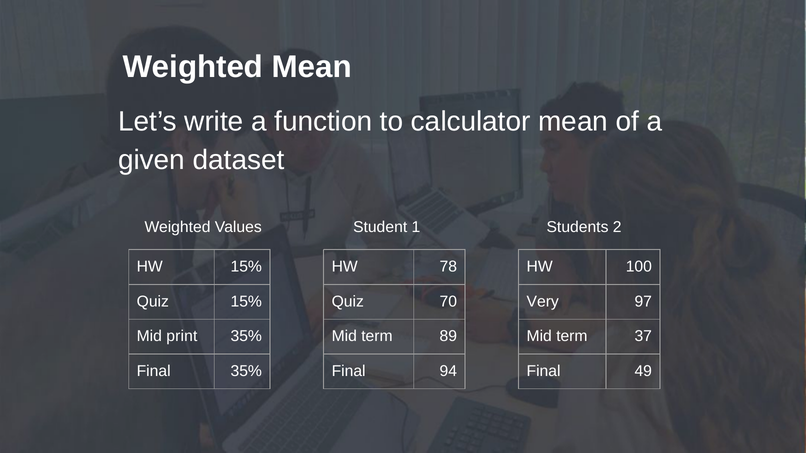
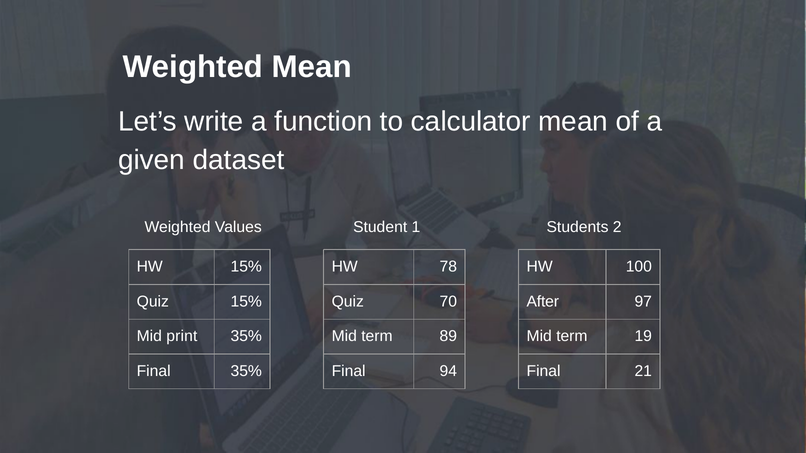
Very: Very -> After
37: 37 -> 19
49: 49 -> 21
